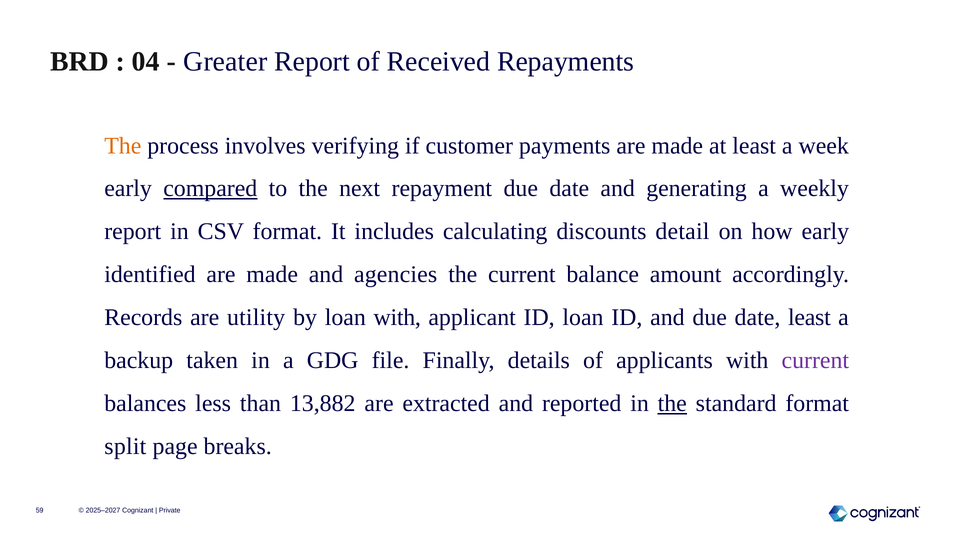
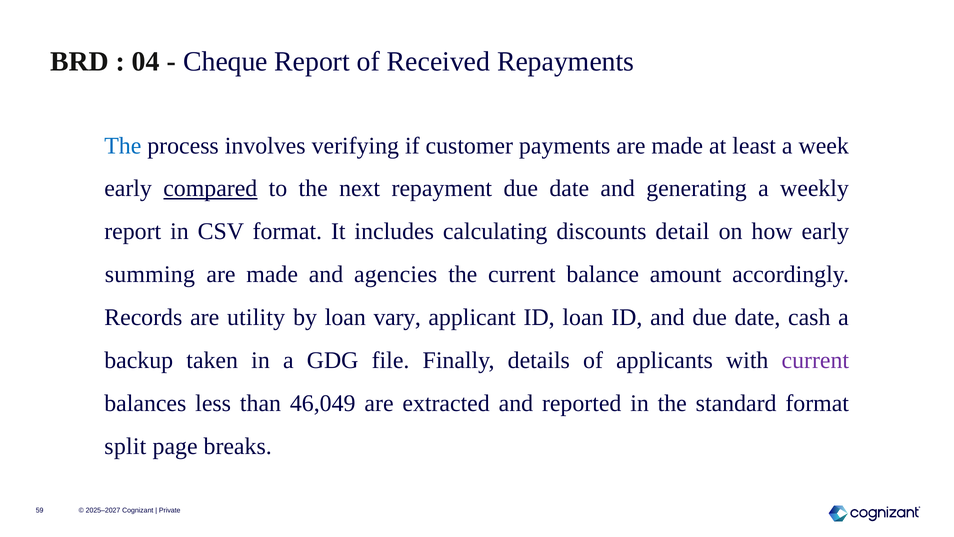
Greater: Greater -> Cheque
The at (123, 146) colour: orange -> blue
identified: identified -> summing
loan with: with -> vary
date least: least -> cash
13,882: 13,882 -> 46,049
the at (672, 403) underline: present -> none
